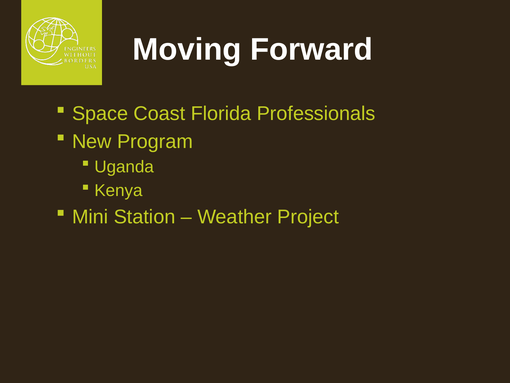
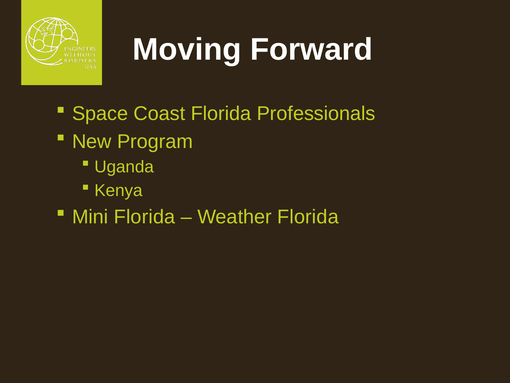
Mini Station: Station -> Florida
Weather Project: Project -> Florida
